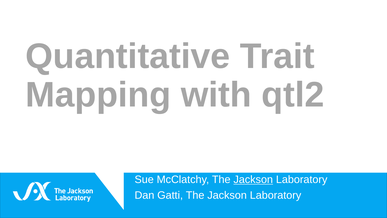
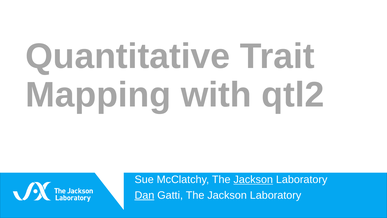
Dan underline: none -> present
